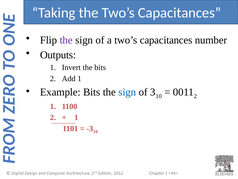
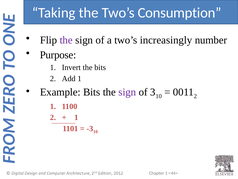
the Two’s Capacitances: Capacitances -> Consumption
a two’s capacitances: capacitances -> increasingly
Outputs: Outputs -> Purpose
sign at (127, 92) colour: blue -> purple
